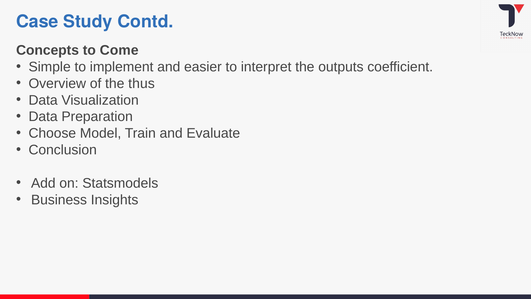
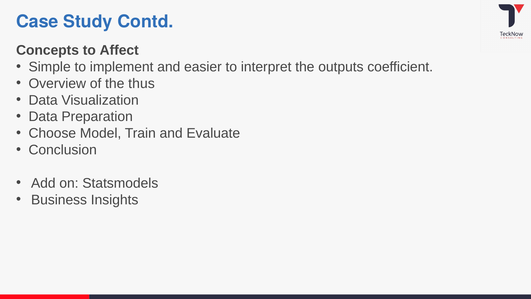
Come: Come -> Affect
